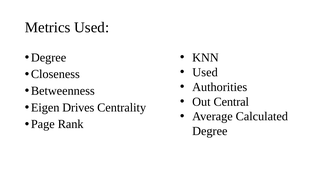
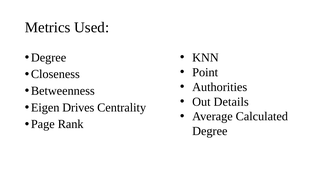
Used at (205, 72): Used -> Point
Central: Central -> Details
